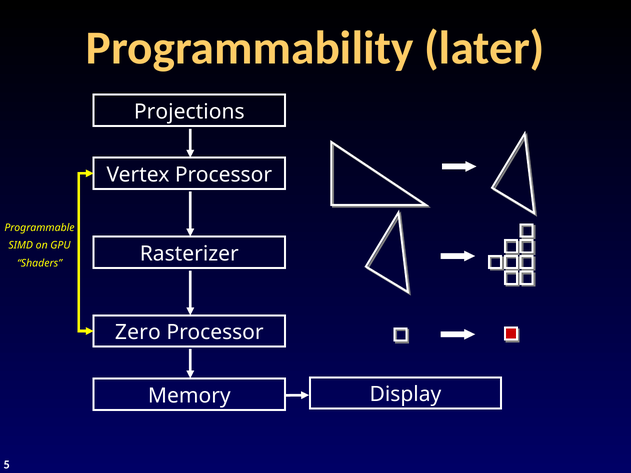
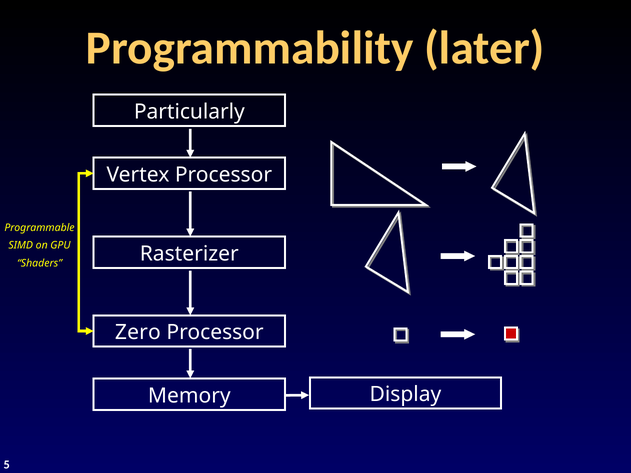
Projections: Projections -> Particularly
